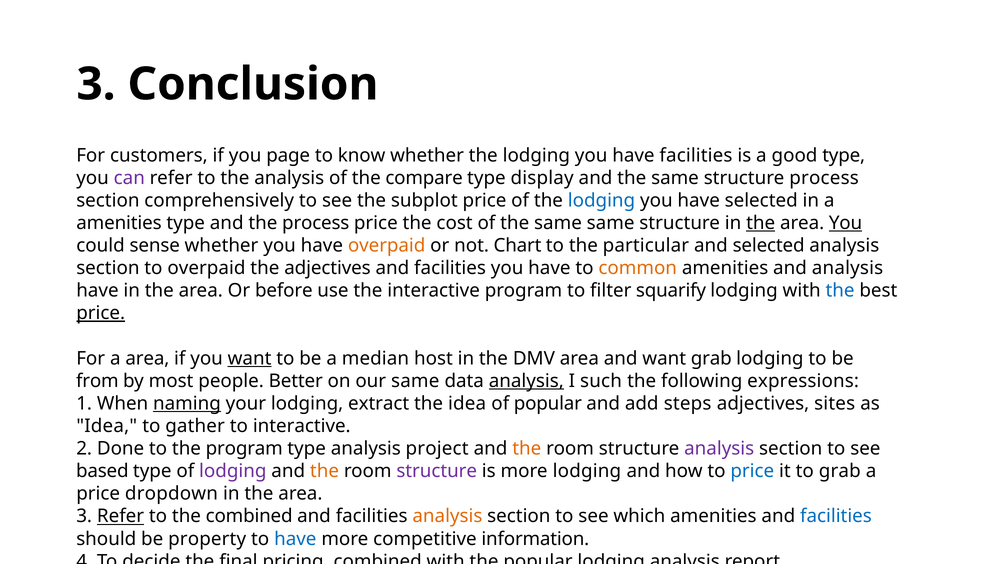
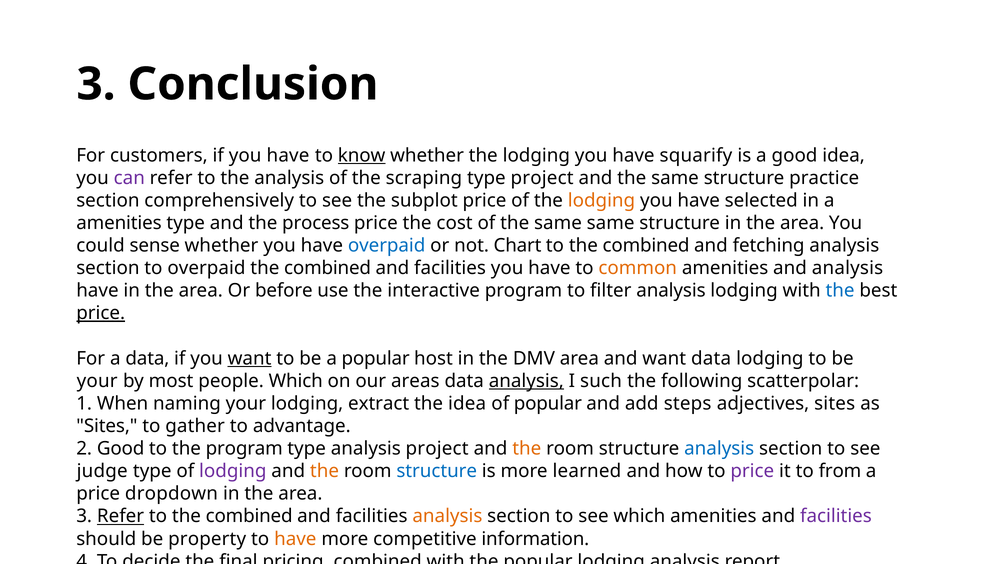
if you page: page -> have
know underline: none -> present
have facilities: facilities -> squarify
good type: type -> idea
compare: compare -> scraping
type display: display -> project
structure process: process -> practice
lodging at (602, 200) colour: blue -> orange
the at (761, 223) underline: present -> none
You at (846, 223) underline: present -> none
overpaid at (387, 246) colour: orange -> blue
particular at (646, 246): particular -> combined
and selected: selected -> fetching
adjectives at (328, 268): adjectives -> combined
filter squarify: squarify -> analysis
a area: area -> data
a median: median -> popular
want grab: grab -> data
from at (97, 381): from -> your
people Better: Better -> Which
our same: same -> areas
expressions: expressions -> scatterpolar
naming underline: present -> none
Idea at (107, 426): Idea -> Sites
to interactive: interactive -> advantage
2 Done: Done -> Good
analysis at (719, 449) colour: purple -> blue
based: based -> judge
structure at (437, 471) colour: purple -> blue
more lodging: lodging -> learned
price at (752, 471) colour: blue -> purple
to grab: grab -> from
facilities at (836, 516) colour: blue -> purple
have at (295, 539) colour: blue -> orange
